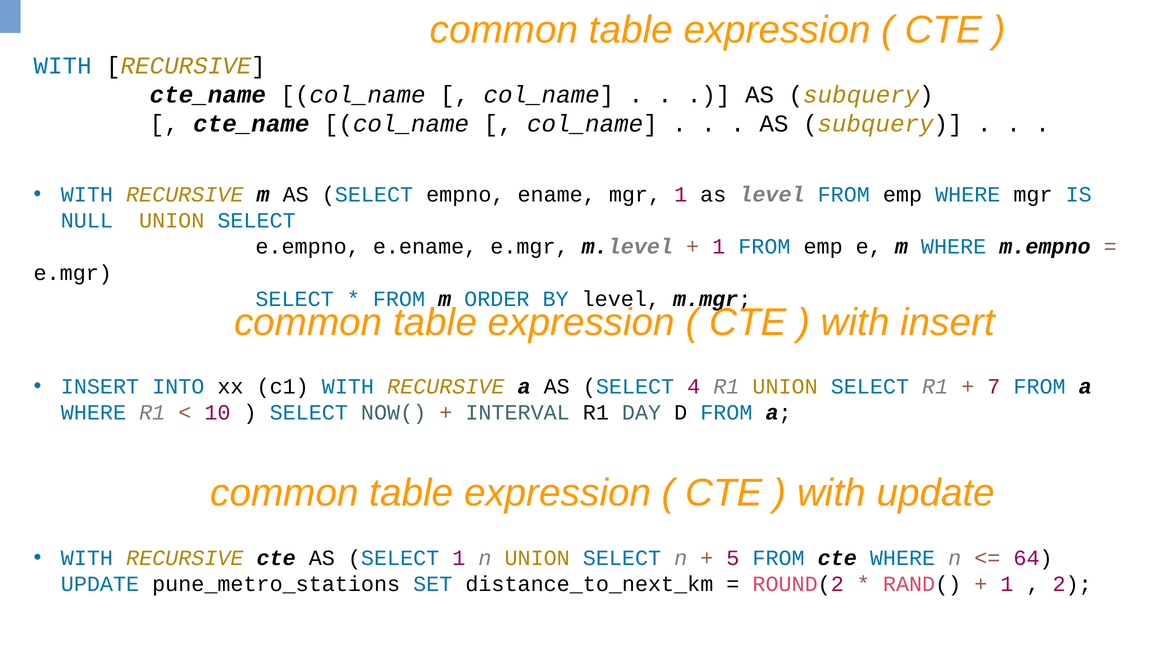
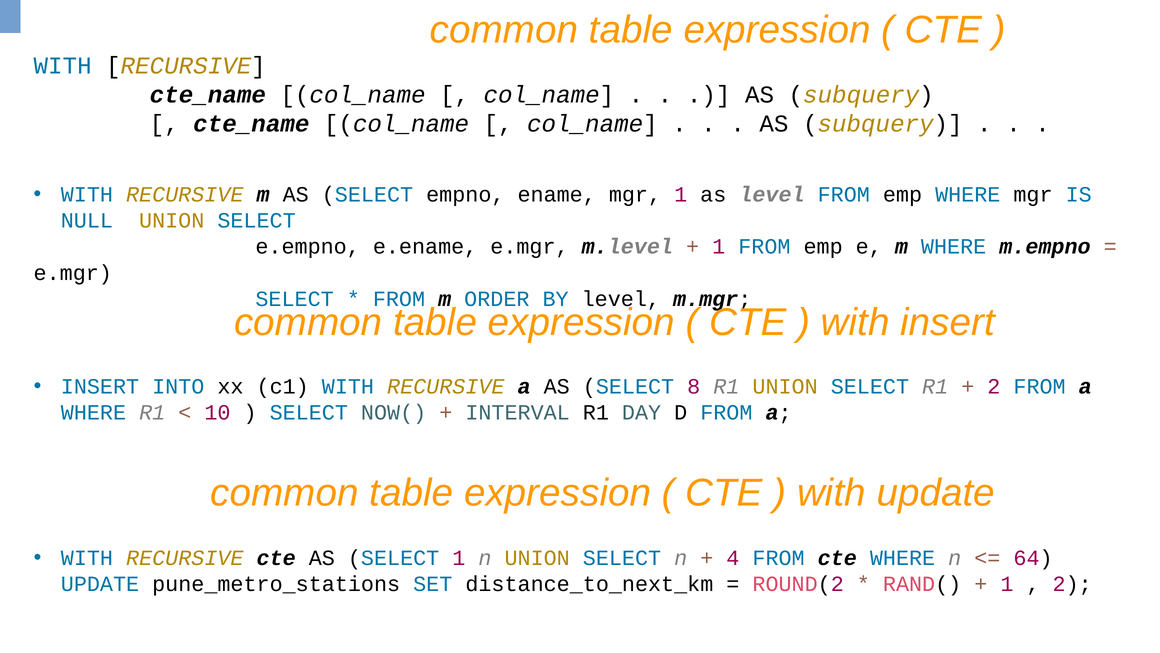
4: 4 -> 8
7 at (994, 386): 7 -> 2
5: 5 -> 4
